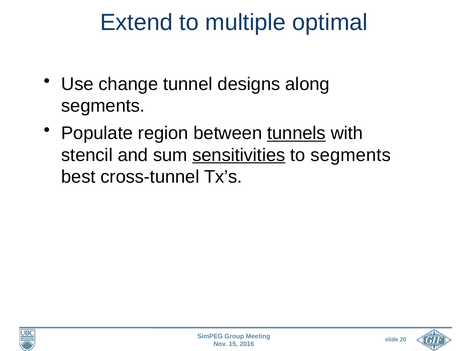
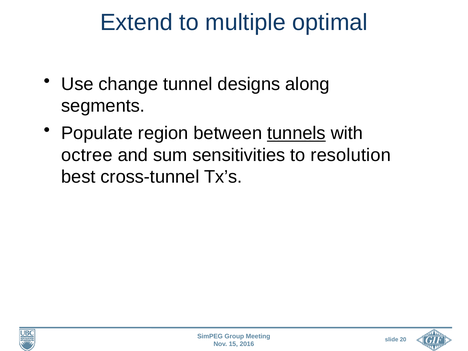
stencil: stencil -> octree
sensitivities underline: present -> none
to segments: segments -> resolution
